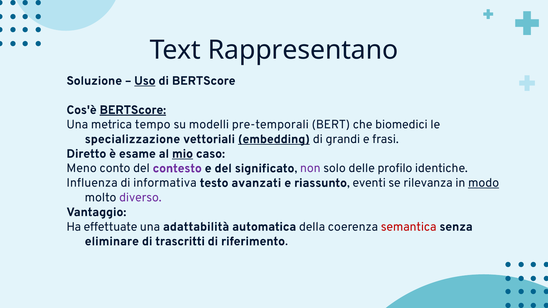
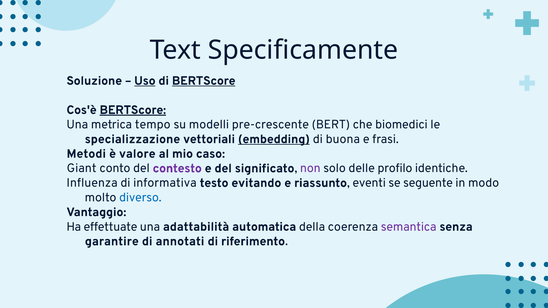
Rappresentano: Rappresentano -> Specificamente
BERTScore at (204, 81) underline: none -> present
pre-temporali: pre-temporali -> pre-crescente
grandi: grandi -> buona
Diretto: Diretto -> Metodi
esame: esame -> valore
mio underline: present -> none
Meno: Meno -> Giant
avanzati: avanzati -> evitando
rilevanza: rilevanza -> seguente
modo underline: present -> none
diverso colour: purple -> blue
semantica colour: red -> purple
eliminare: eliminare -> garantire
trascritti: trascritti -> annotati
